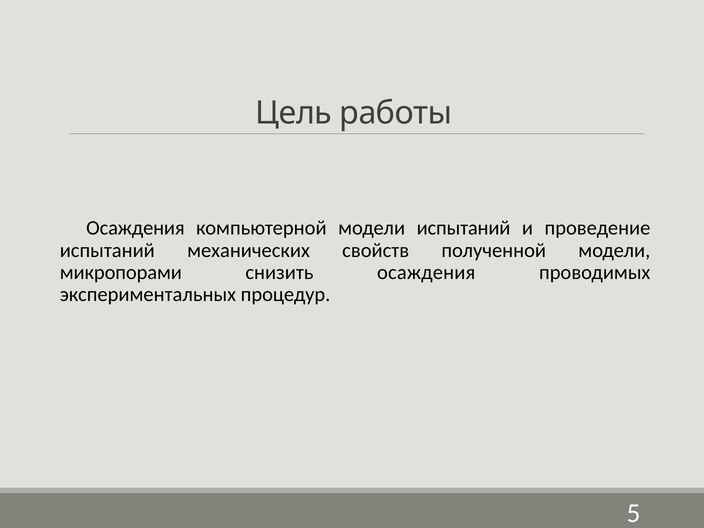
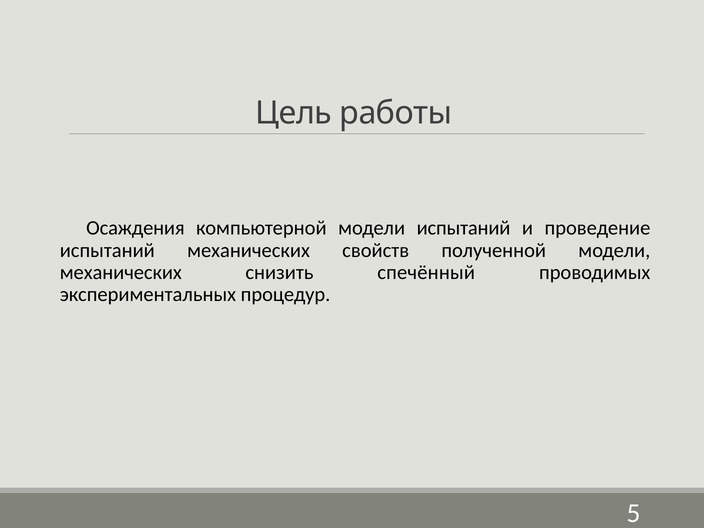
микропорами at (121, 272): микропорами -> механических
снизить осаждения: осаждения -> спечённый
